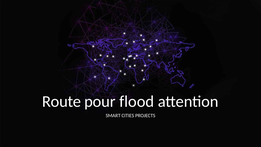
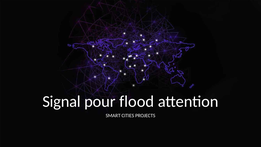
Route: Route -> Signal
